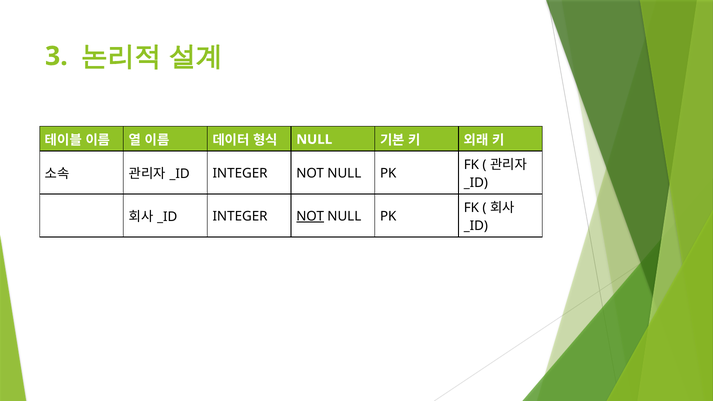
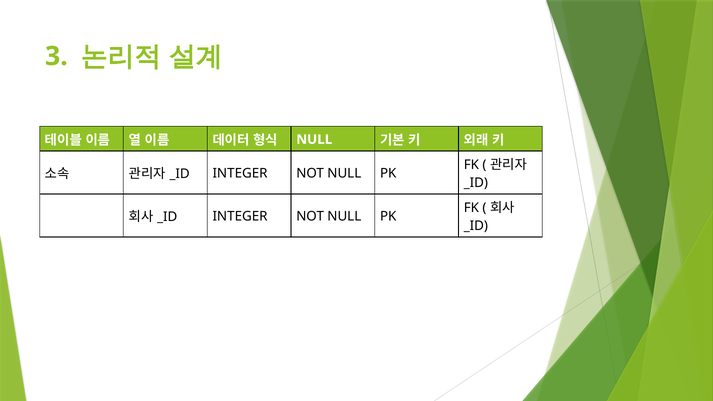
NOT at (310, 216) underline: present -> none
